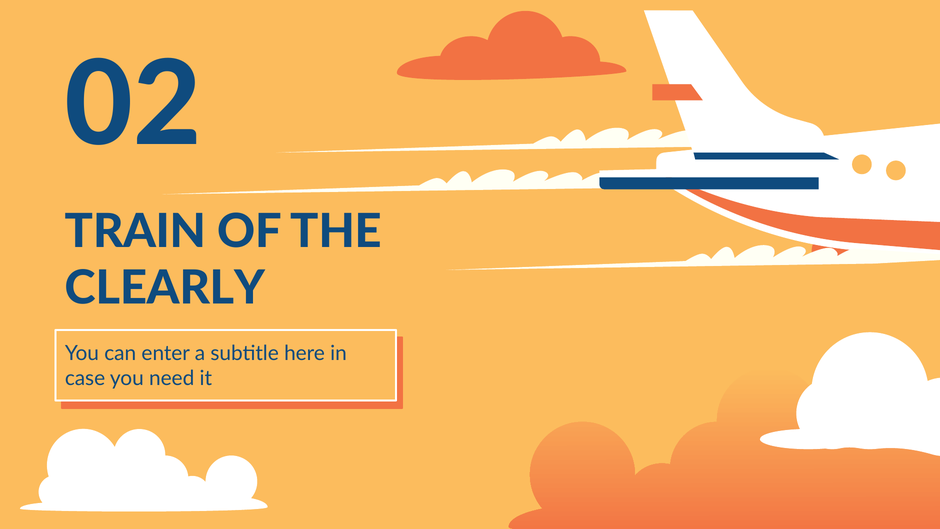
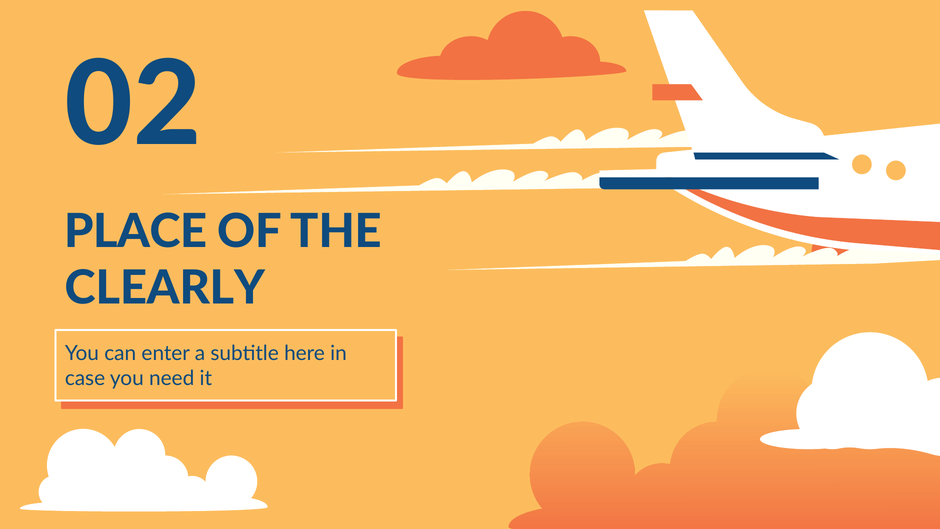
TRAIN: TRAIN -> PLACE
